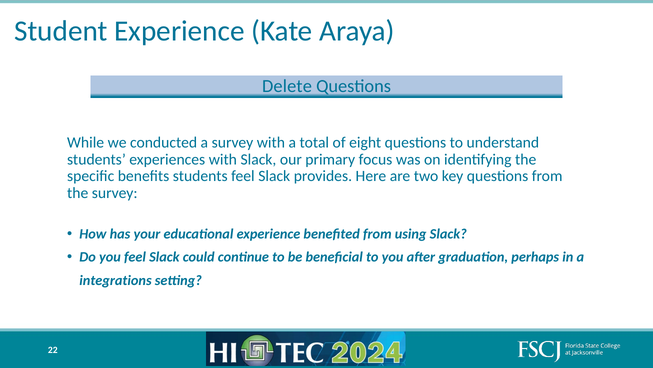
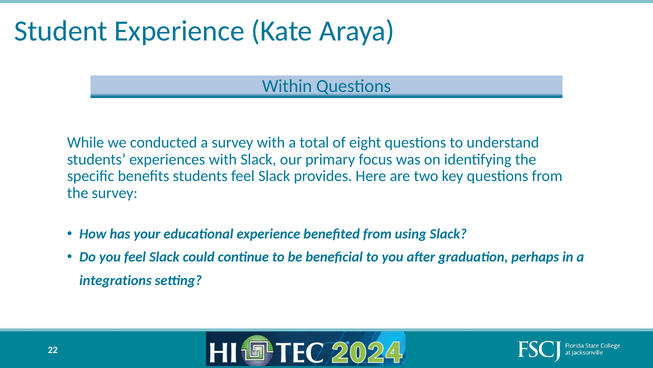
Delete: Delete -> Within
